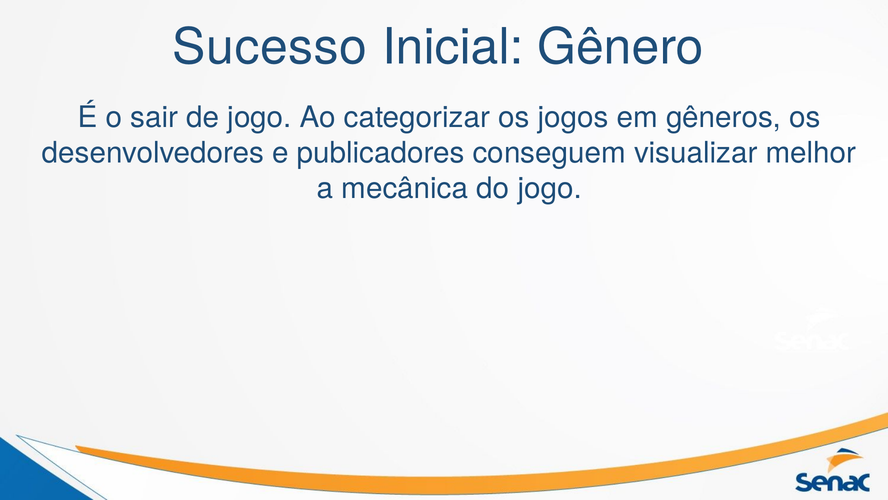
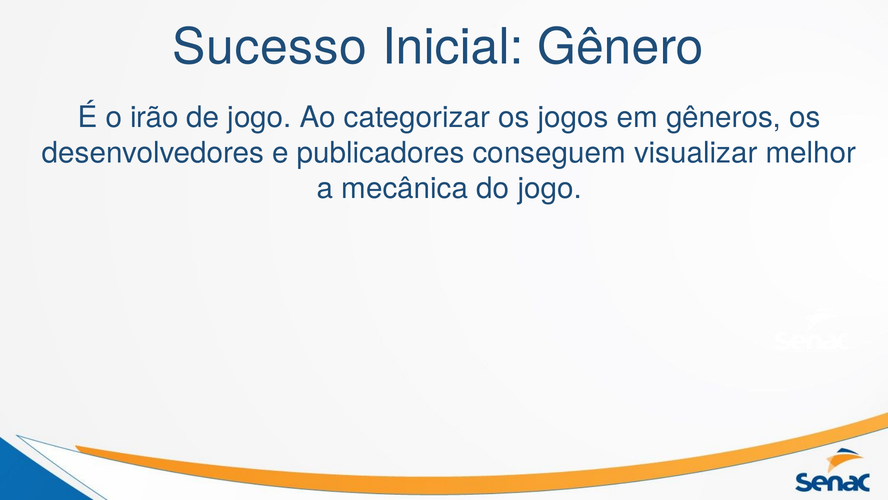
sair: sair -> irão
